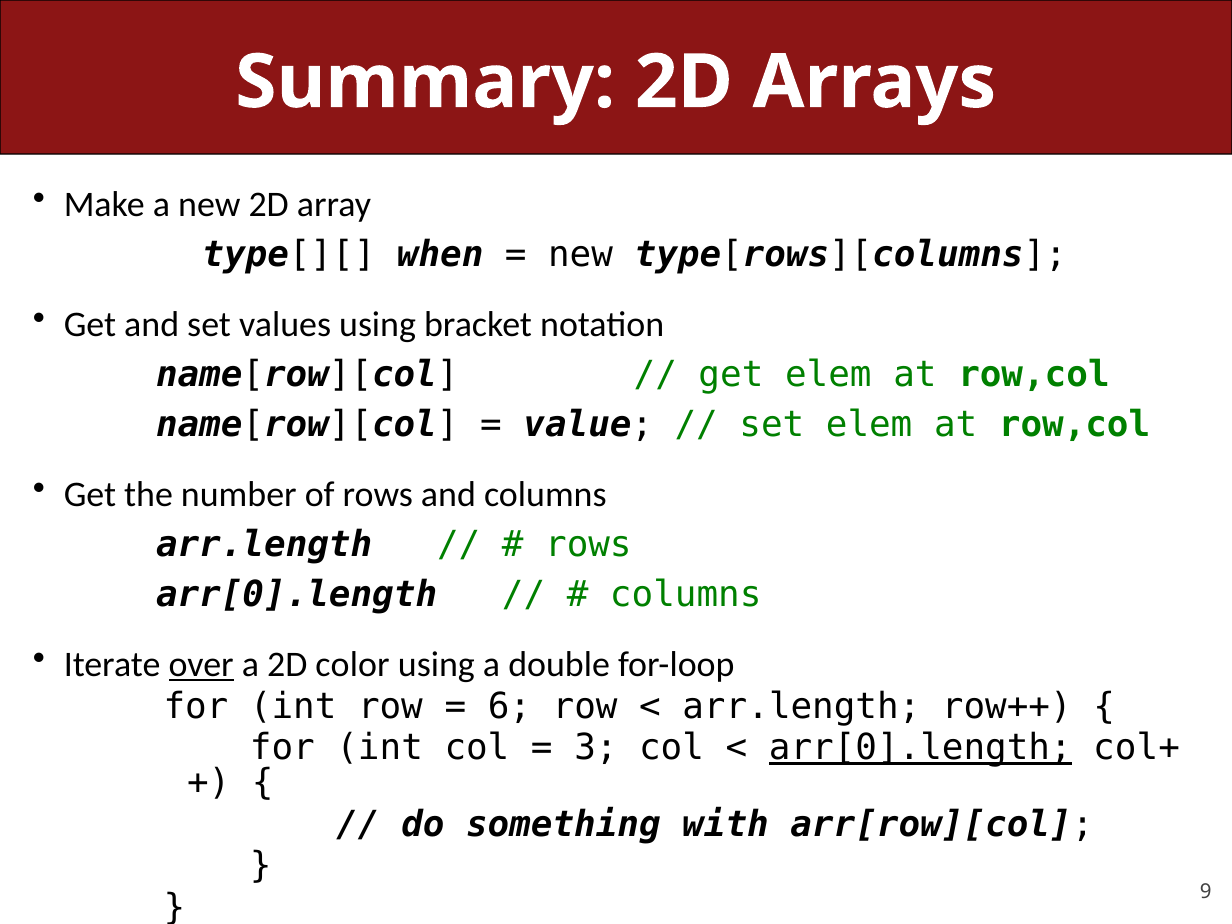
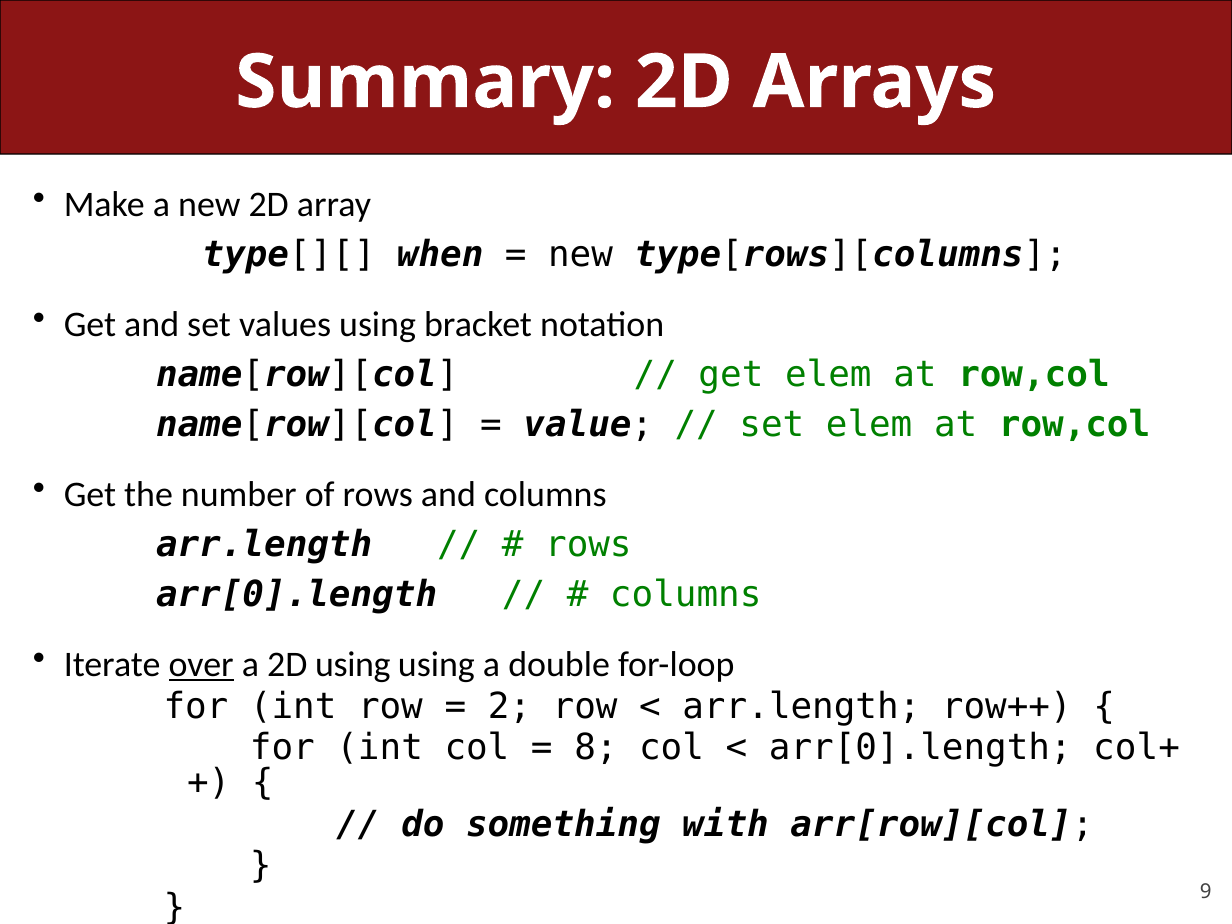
2D color: color -> using
6: 6 -> 2
3: 3 -> 8
arr[0].length at (920, 748) underline: present -> none
